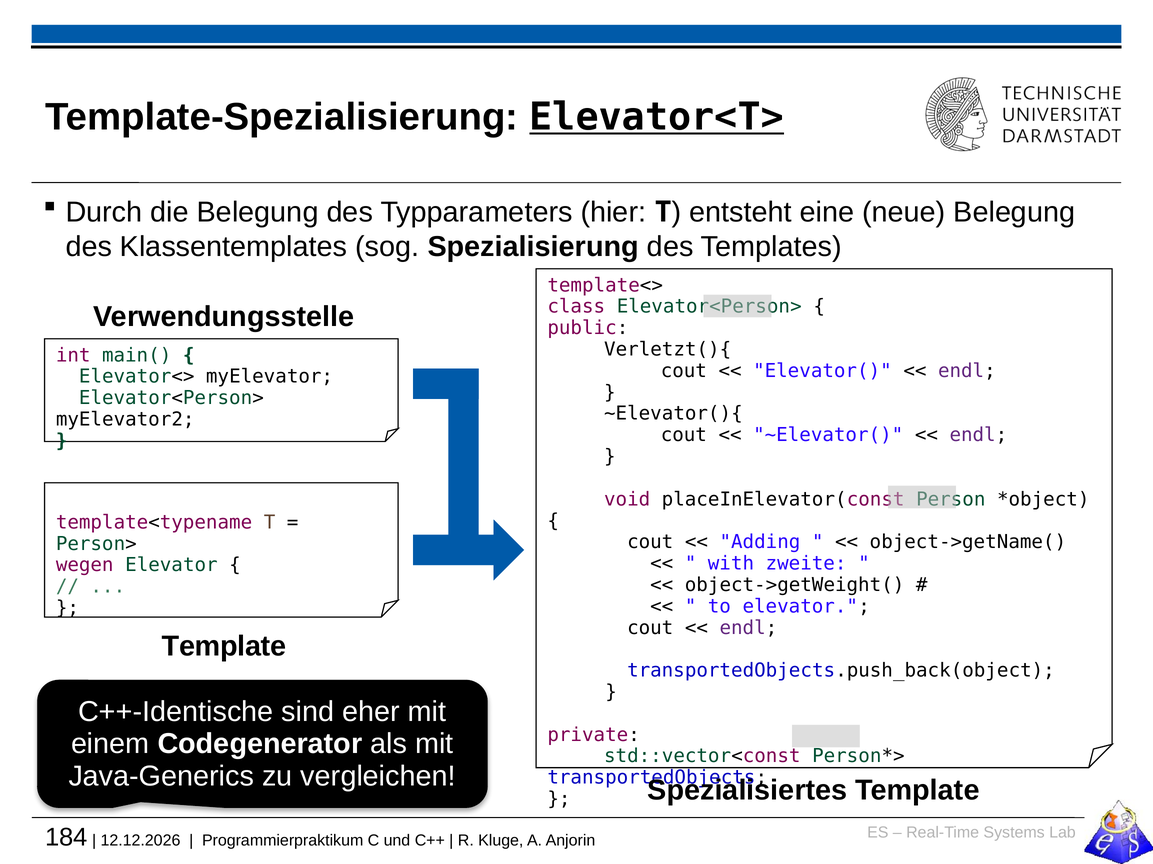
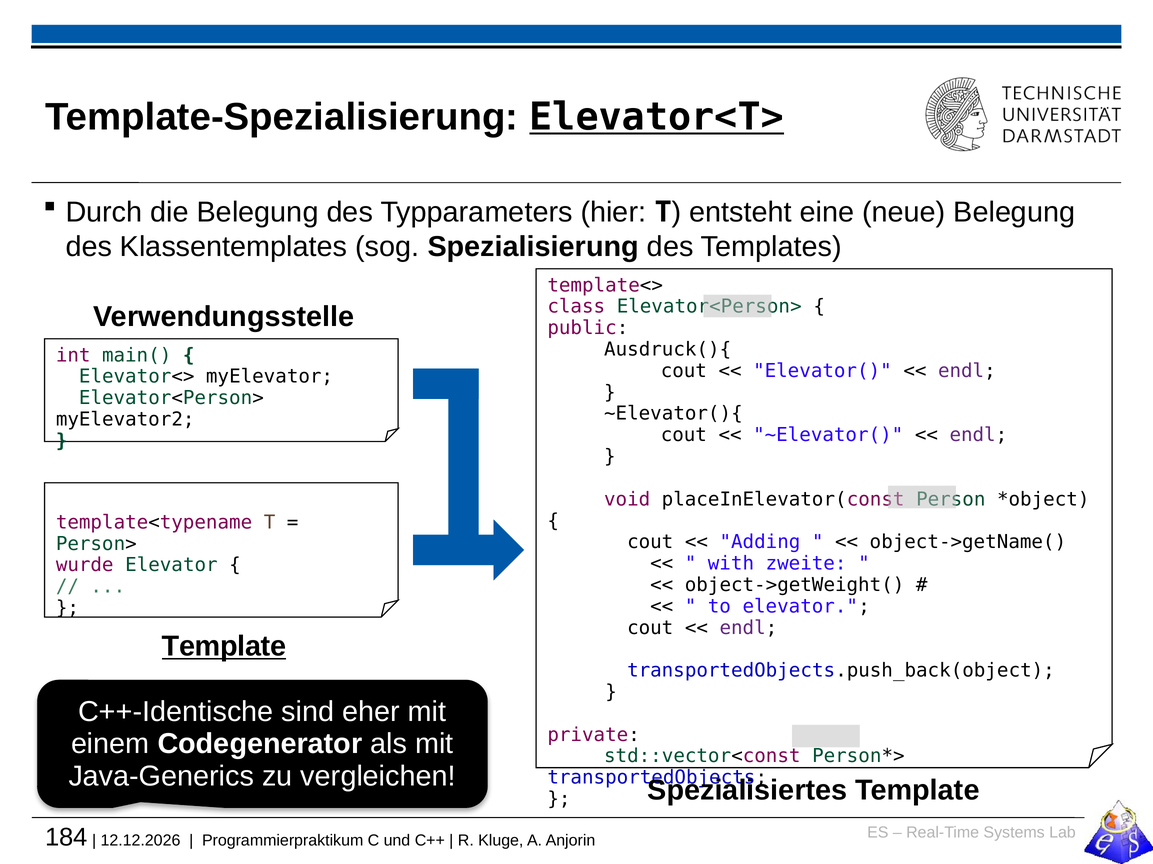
Verletzt(){: Verletzt(){ -> Ausdruck(){
wegen: wegen -> wurde
Template at (224, 647) underline: none -> present
